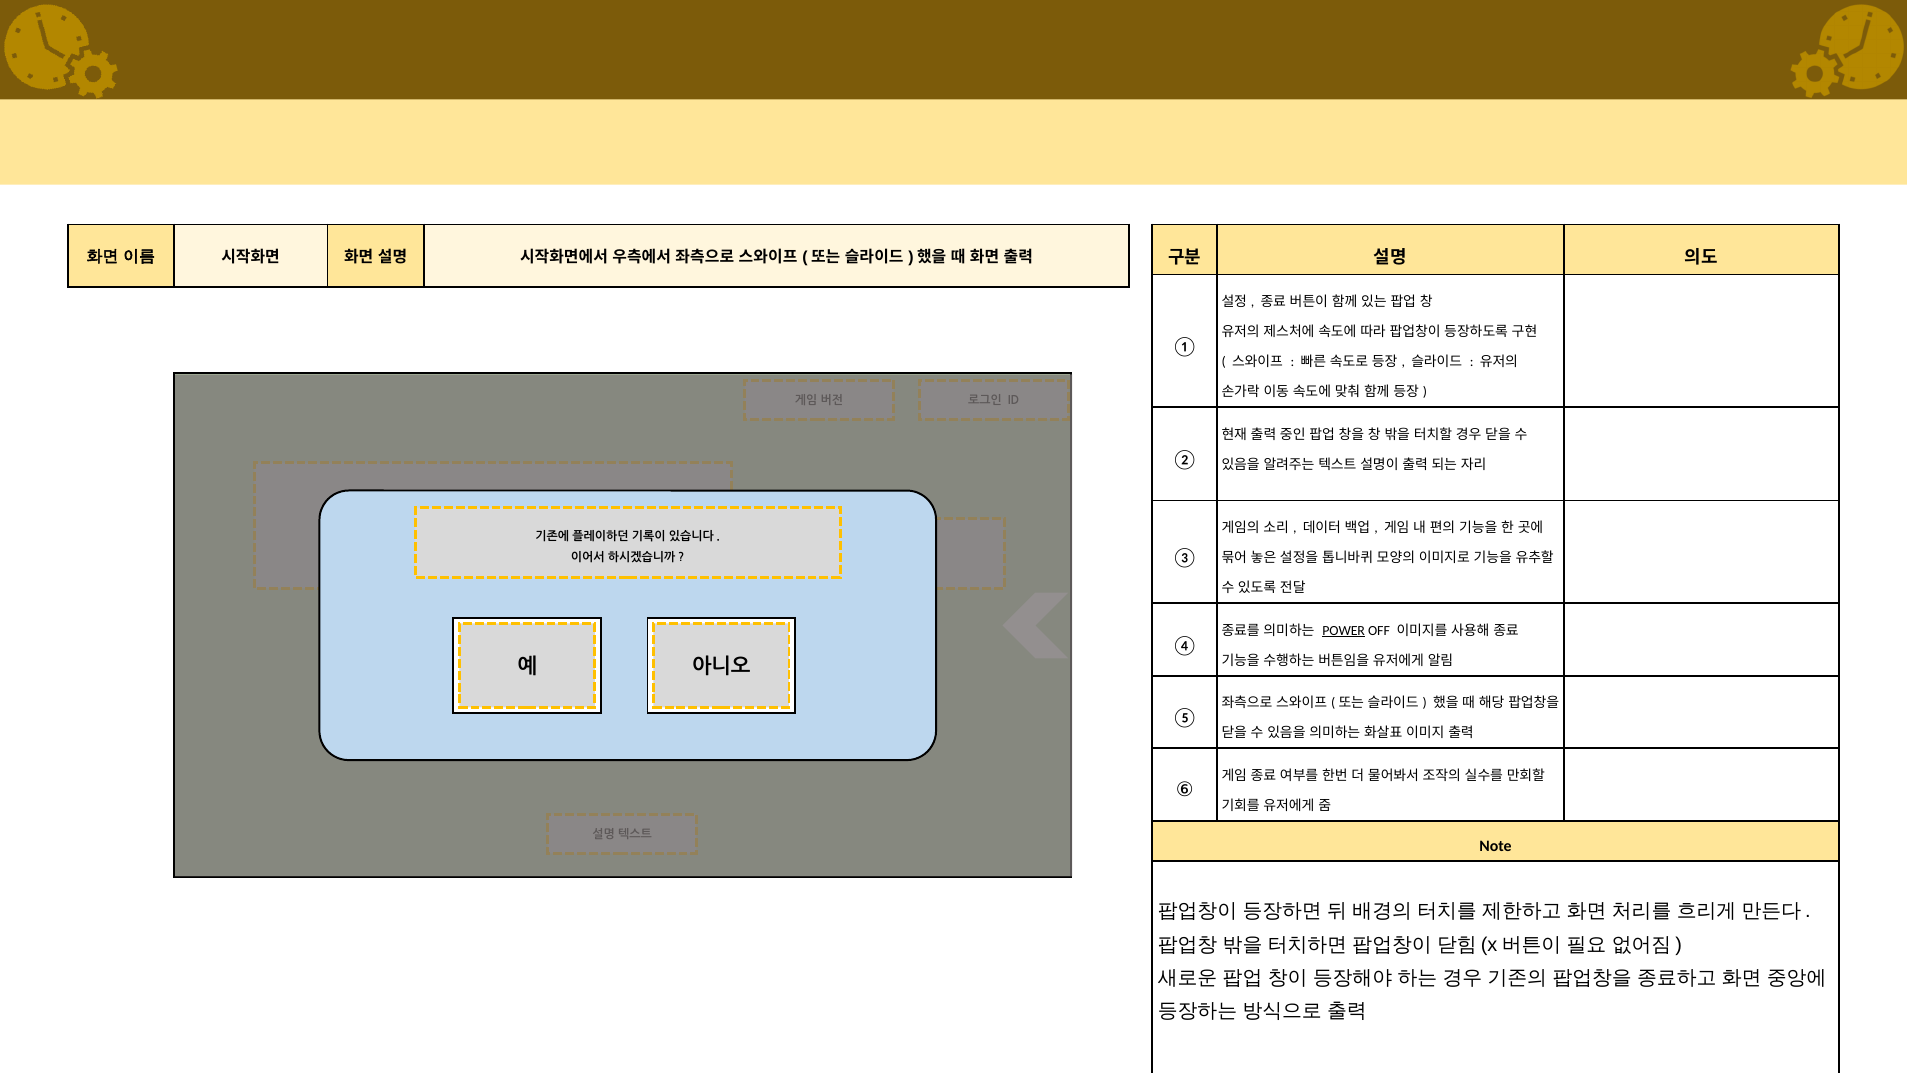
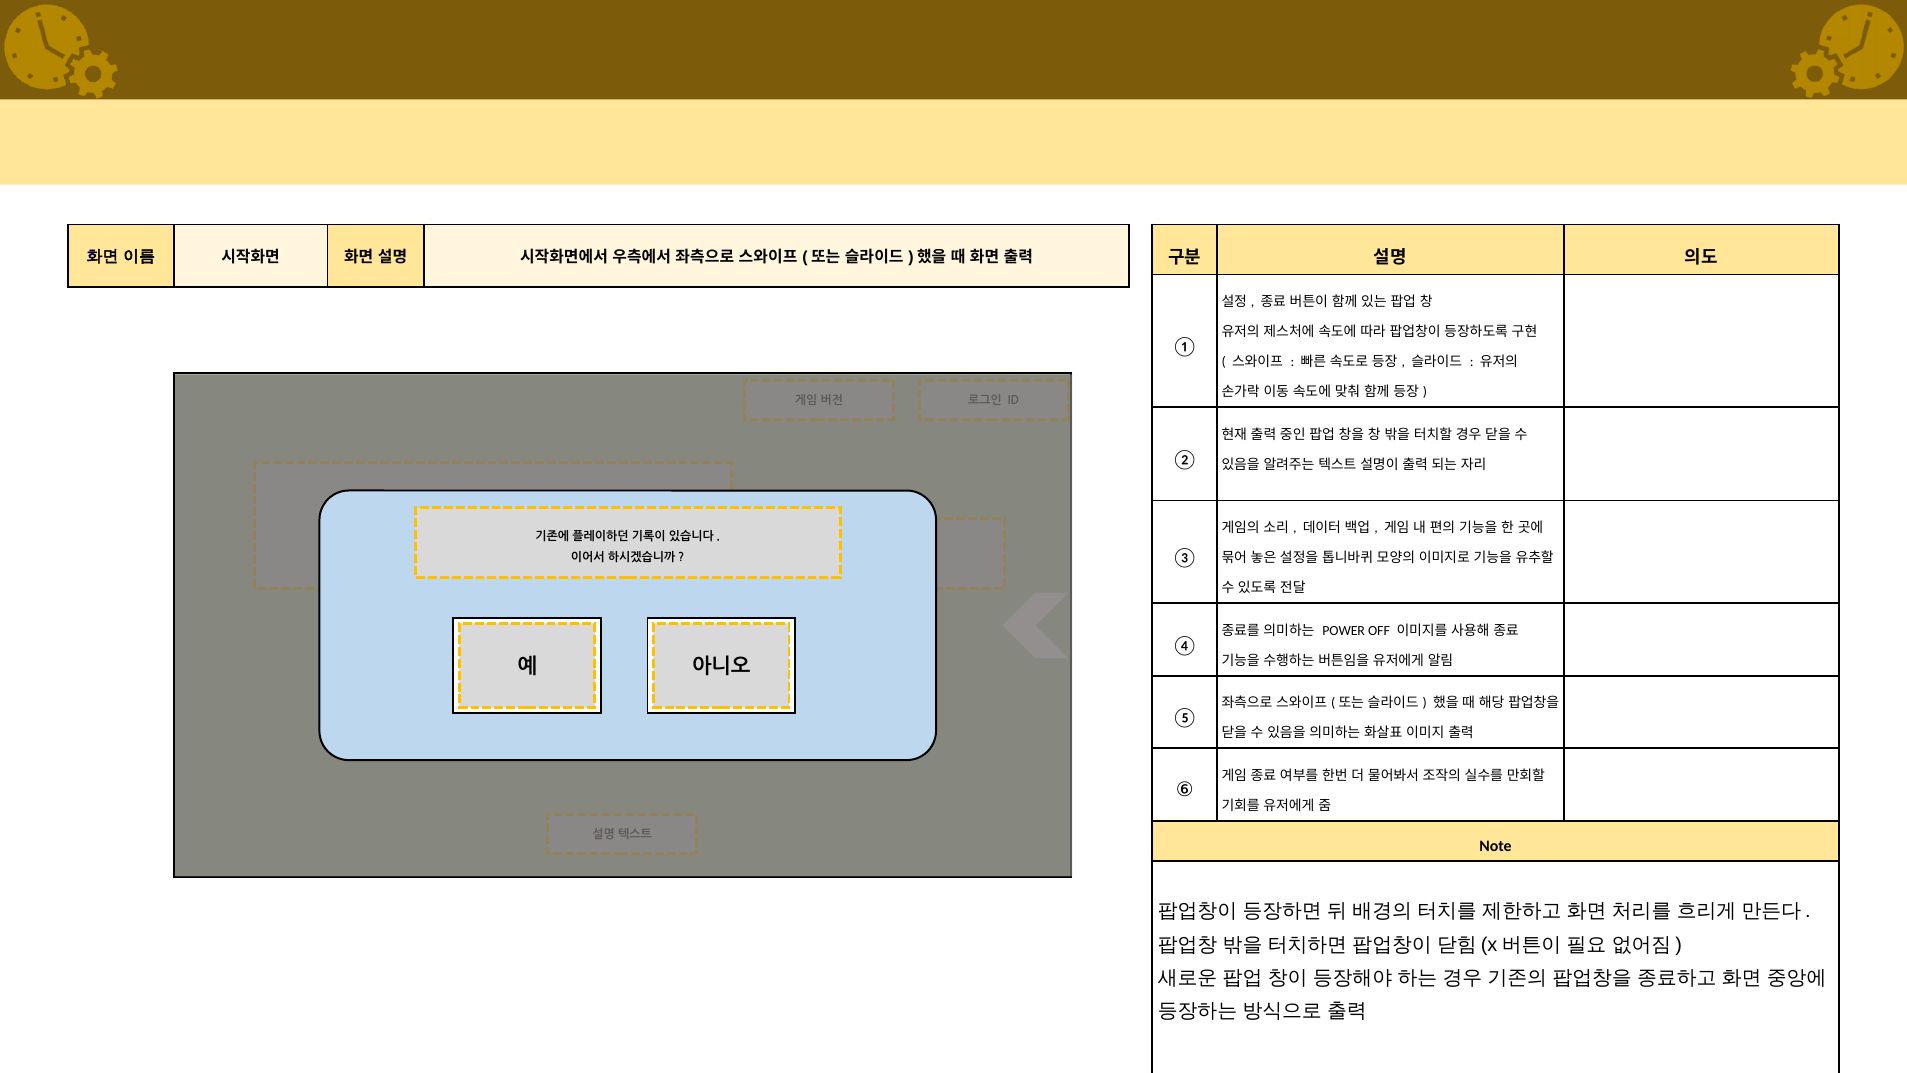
POWER underline: present -> none
